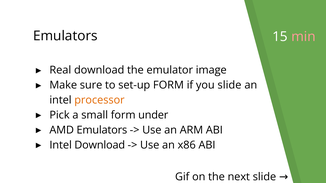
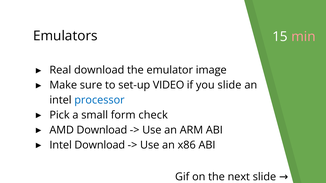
set-up FORM: FORM -> VIDEO
processor colour: orange -> blue
under: under -> check
AMD Emulators: Emulators -> Download
